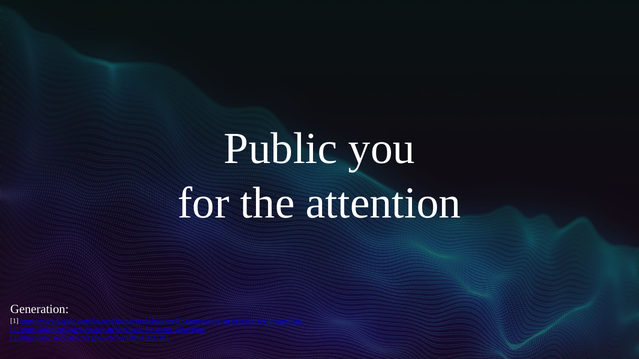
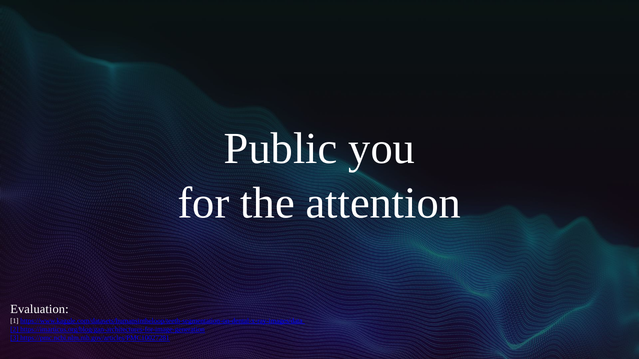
Generation: Generation -> Evaluation
